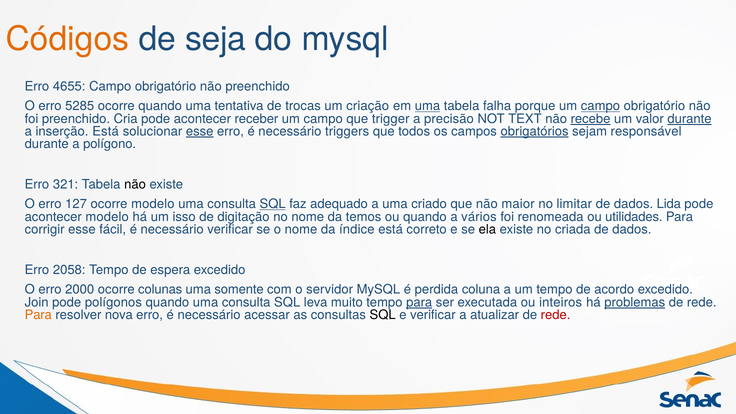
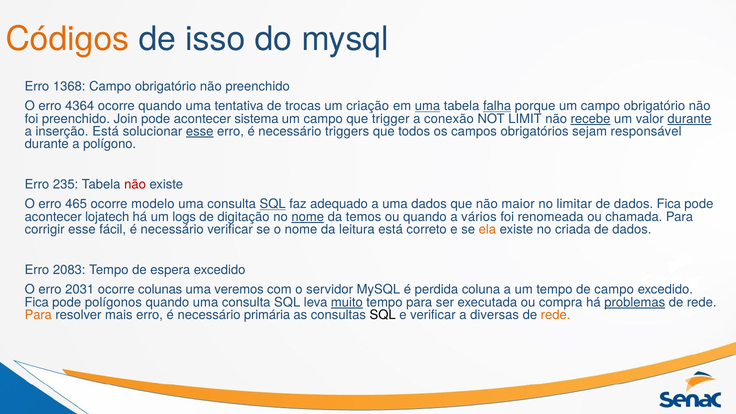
seja: seja -> isso
4655: 4655 -> 1368
5285: 5285 -> 4364
falha underline: none -> present
campo at (600, 106) underline: present -> none
Cria: Cria -> Join
receber: receber -> sistema
precisão: precisão -> conexão
TEXT: TEXT -> LIMIT
obrigatórios underline: present -> none
321: 321 -> 235
não at (135, 185) colour: black -> red
127: 127 -> 465
uma criado: criado -> dados
dados Lida: Lida -> Fica
acontecer modelo: modelo -> lojatech
isso: isso -> logs
nome at (308, 217) underline: none -> present
utilidades: utilidades -> chamada
índice: índice -> leitura
ela colour: black -> orange
2058: 2058 -> 2083
2000: 2000 -> 2031
somente: somente -> veremos
de acordo: acordo -> campo
Join at (37, 302): Join -> Fica
muito underline: none -> present
para at (419, 302) underline: present -> none
inteiros: inteiros -> compra
nova: nova -> mais
acessar: acessar -> primária
atualizar: atualizar -> diversas
rede at (556, 315) colour: red -> orange
